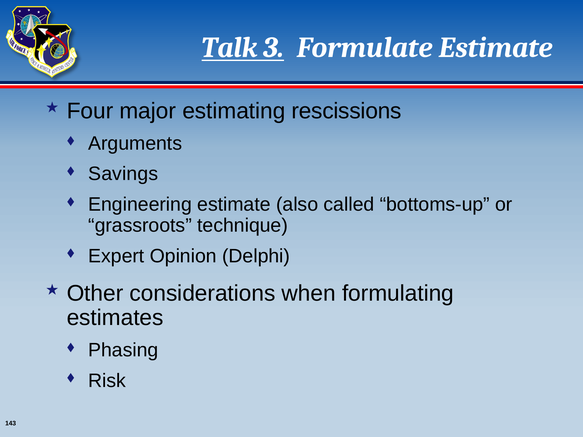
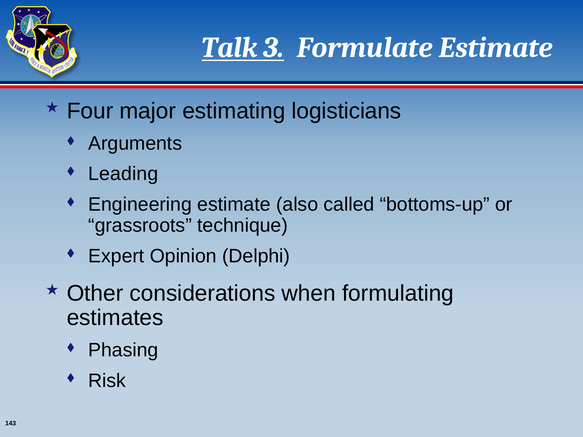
rescissions: rescissions -> logisticians
Savings: Savings -> Leading
